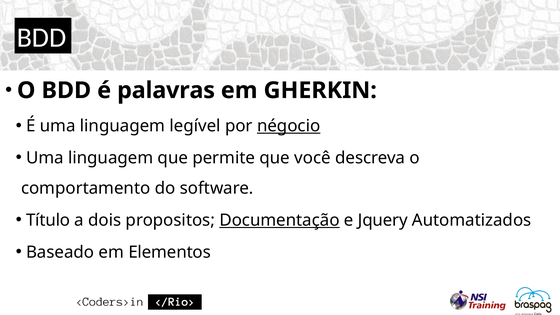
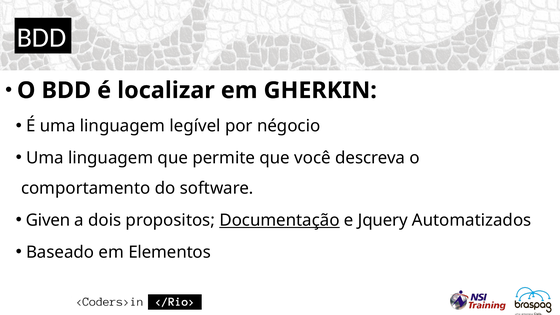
palavras: palavras -> localizar
négocio underline: present -> none
Título: Título -> Given
